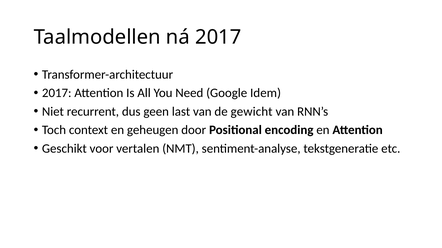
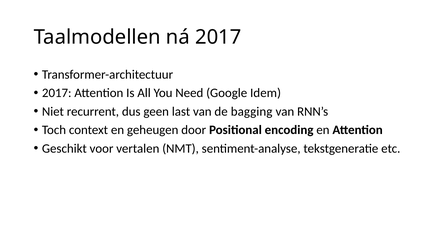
gewicht: gewicht -> bagging
